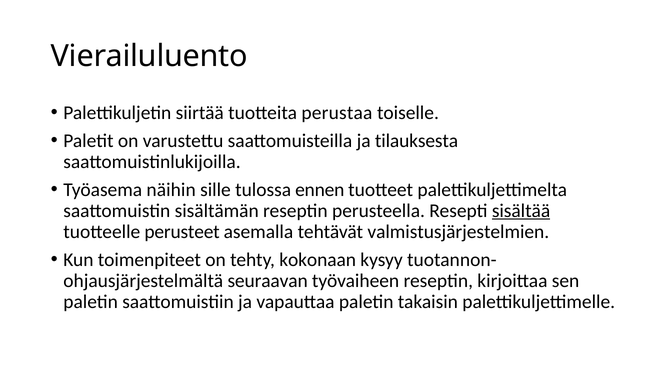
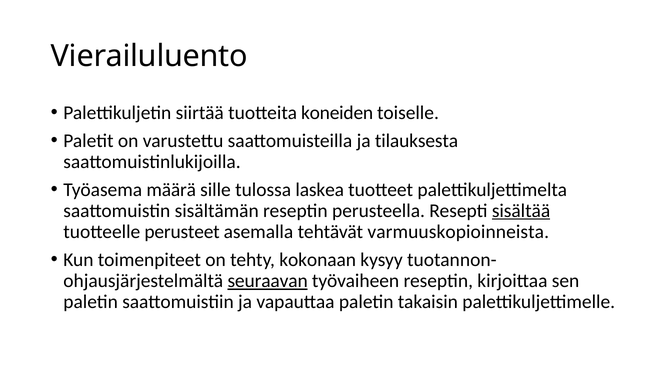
perustaa: perustaa -> koneiden
näihin: näihin -> määrä
ennen: ennen -> laskea
valmistusjärjestelmien: valmistusjärjestelmien -> varmuuskopioinneista
seuraavan underline: none -> present
